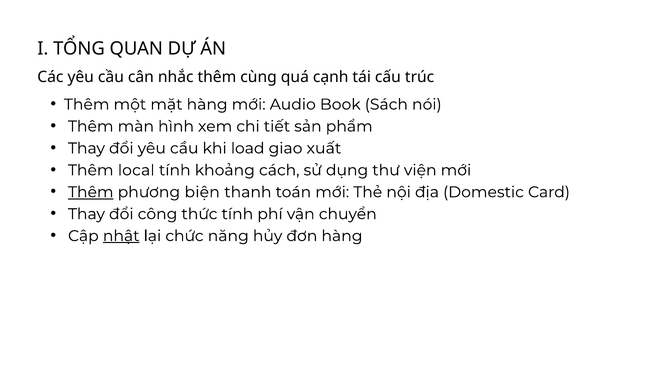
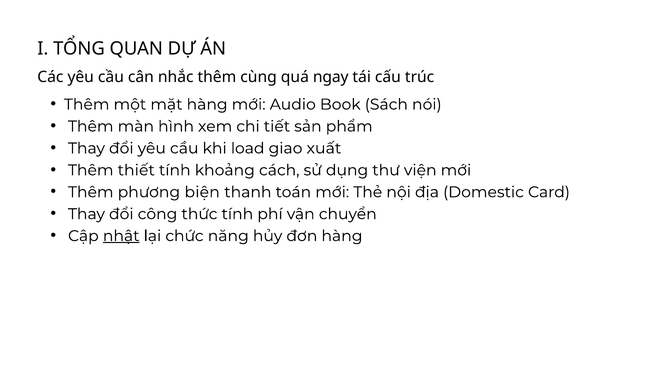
cạnh: cạnh -> ngay
local: local -> thiết
Thêm at (91, 192) underline: present -> none
